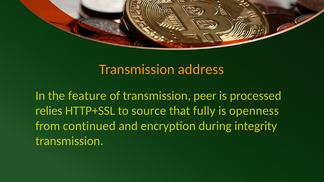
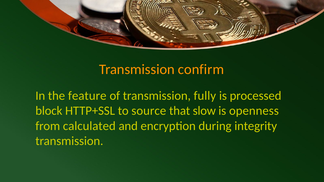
address: address -> confirm
peer: peer -> fully
relies: relies -> block
fully: fully -> slow
continued: continued -> calculated
